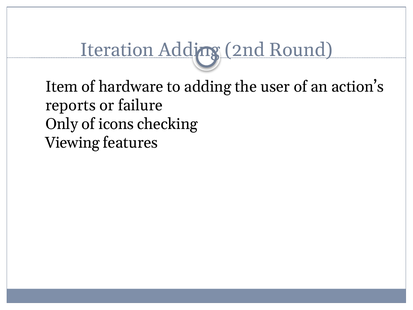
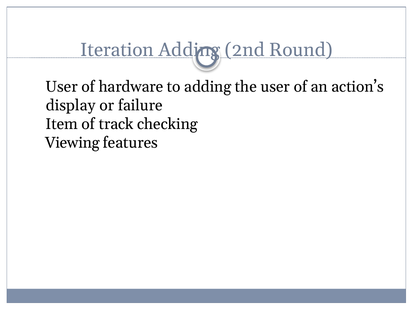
Item at (62, 87): Item -> User
reports: reports -> display
Only: Only -> Item
icons: icons -> track
